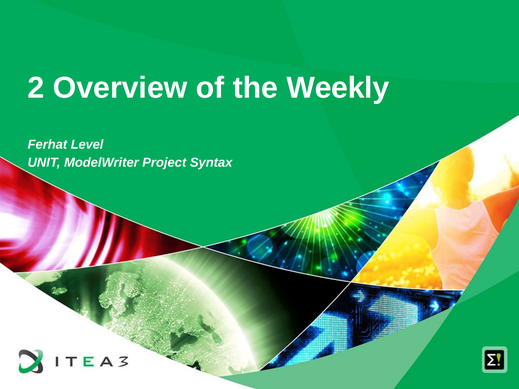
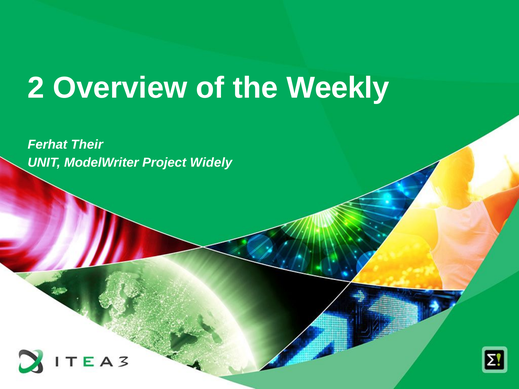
Level: Level -> Their
Syntax: Syntax -> Widely
